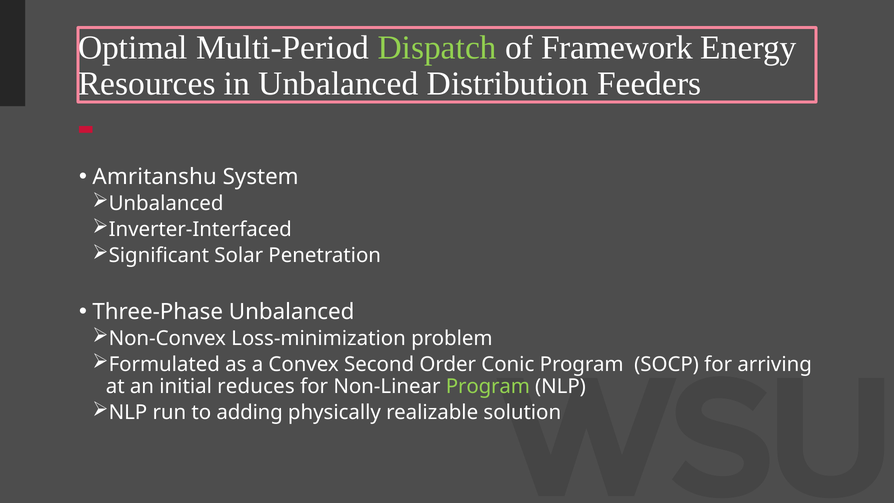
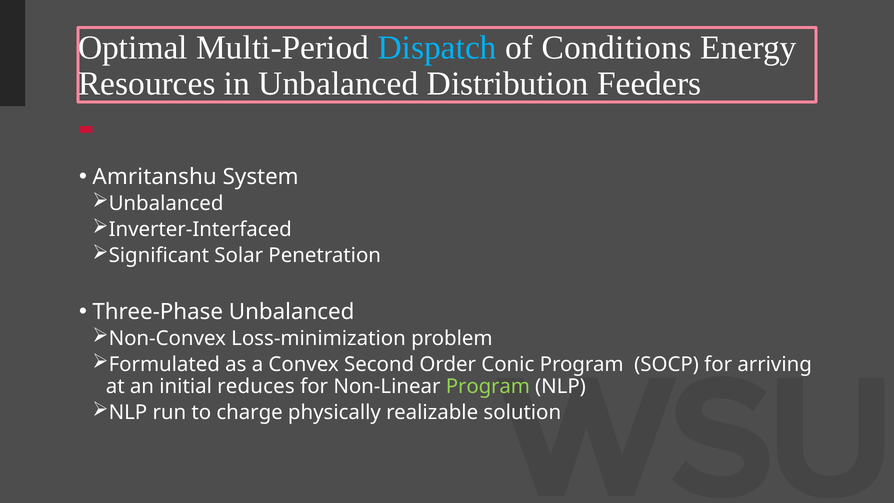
Dispatch colour: light green -> light blue
Framework: Framework -> Conditions
adding: adding -> charge
